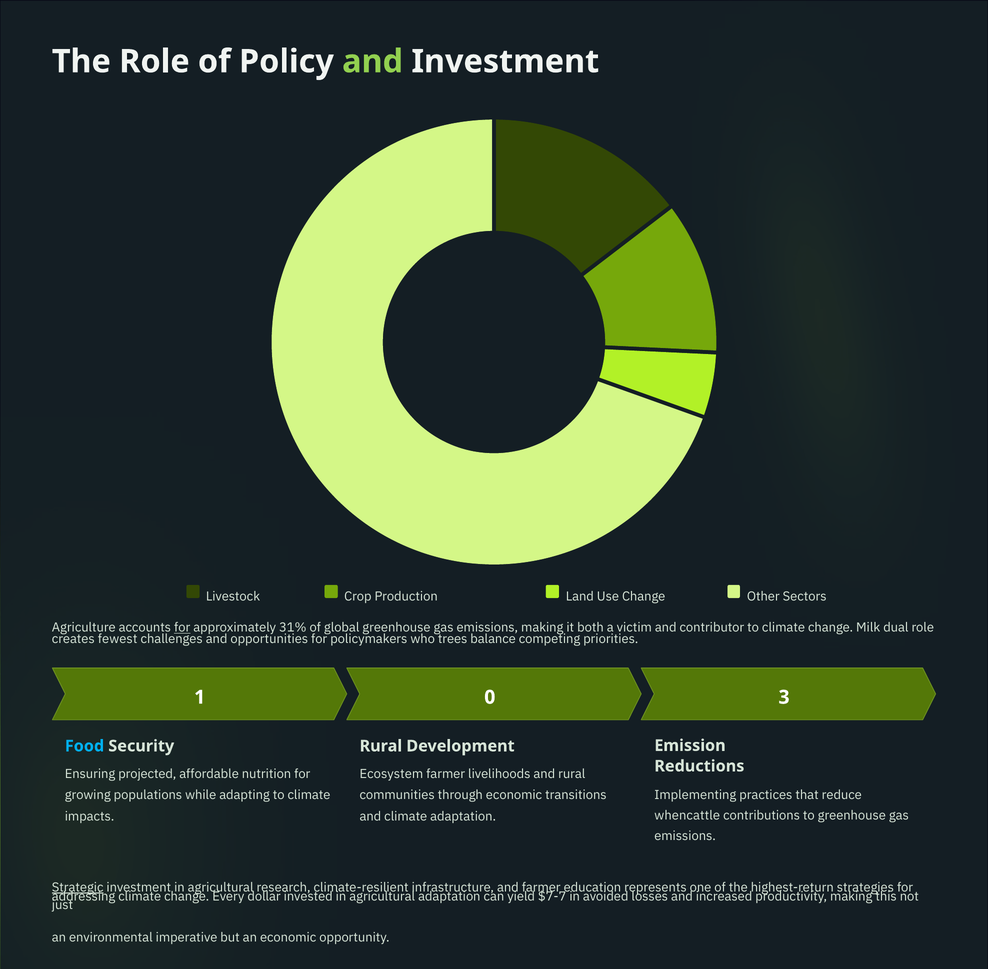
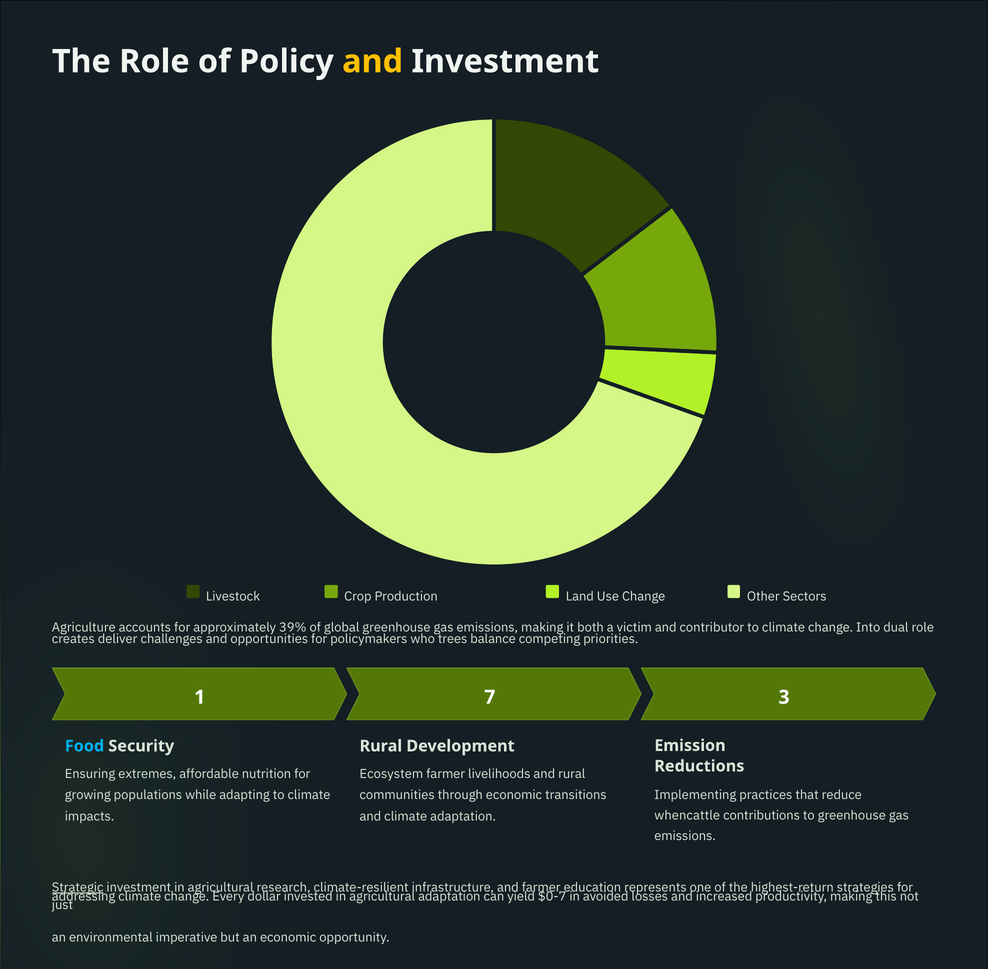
and at (373, 62) colour: light green -> yellow
for at (182, 627) underline: present -> none
31%: 31% -> 39%
Milk: Milk -> Into
fewest: fewest -> deliver
0: 0 -> 7
projected: projected -> extremes
$7-7: $7-7 -> $0-7
